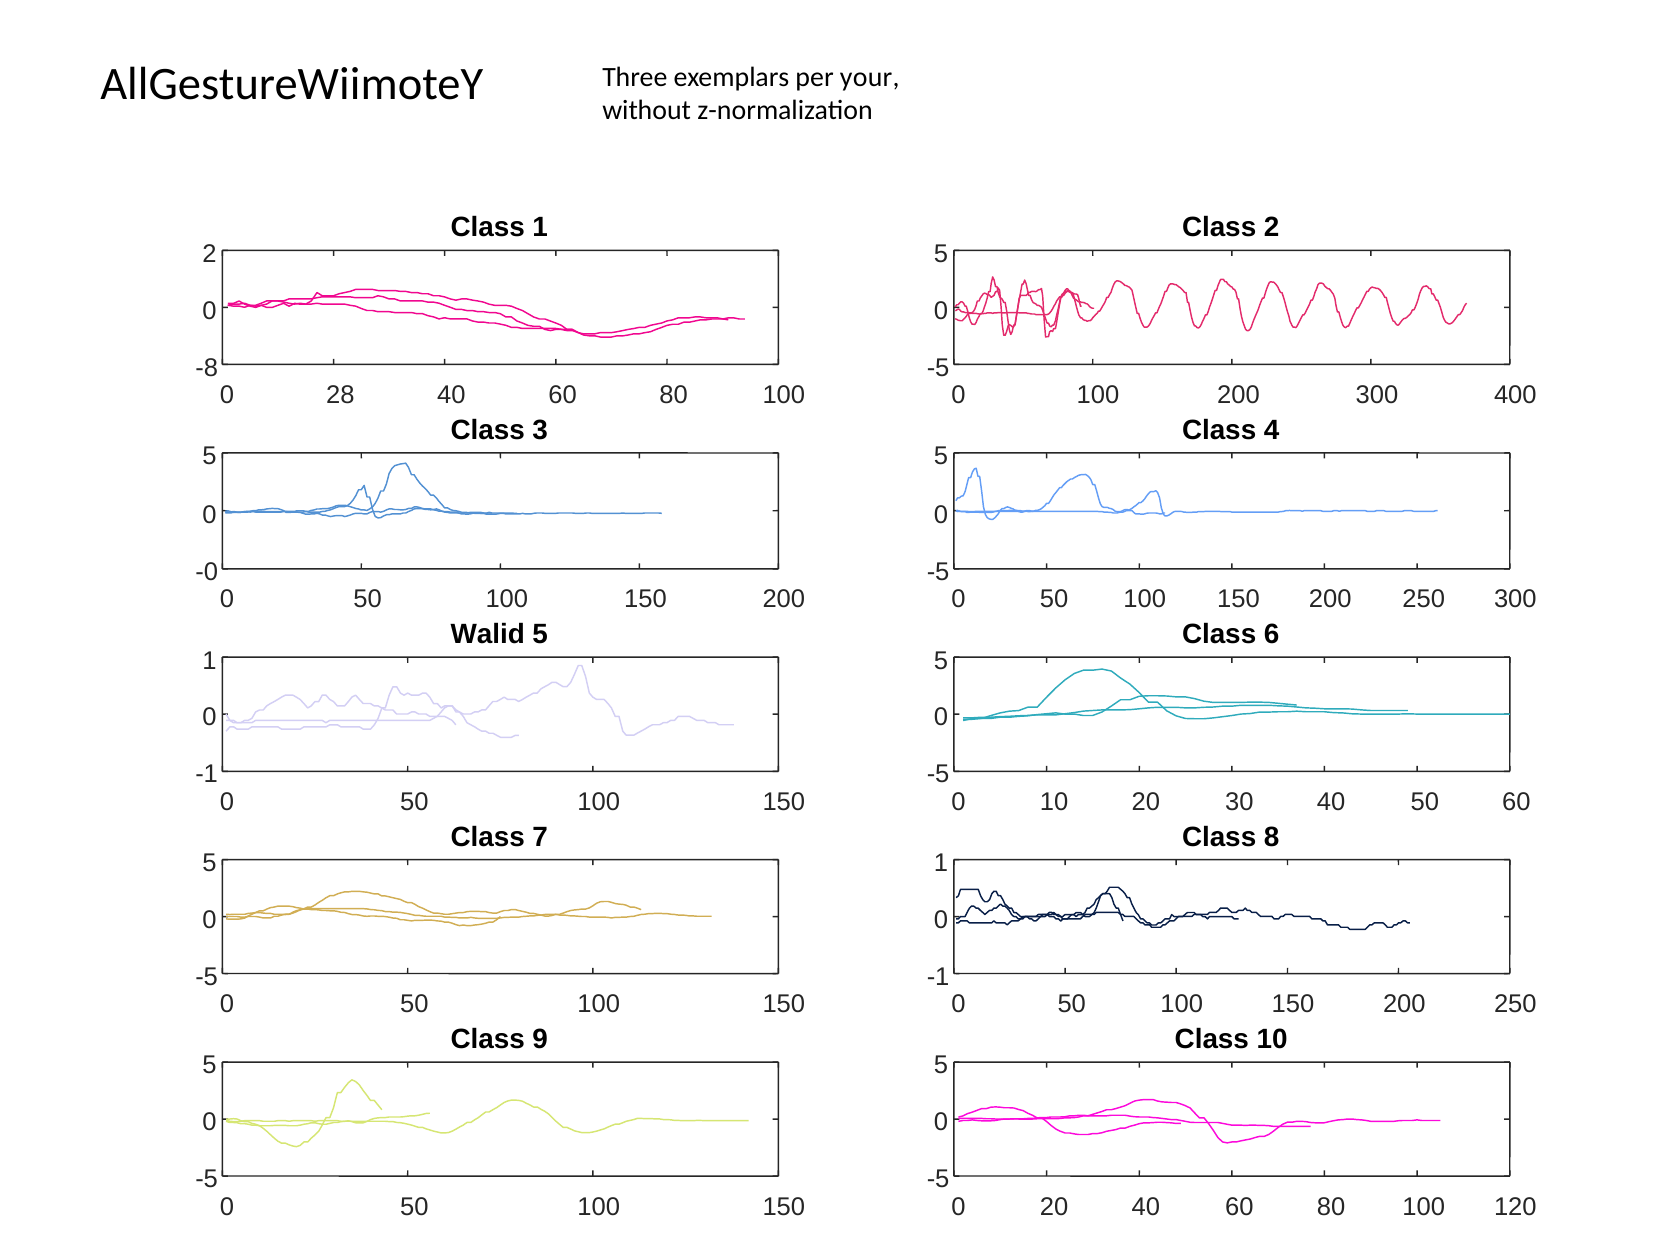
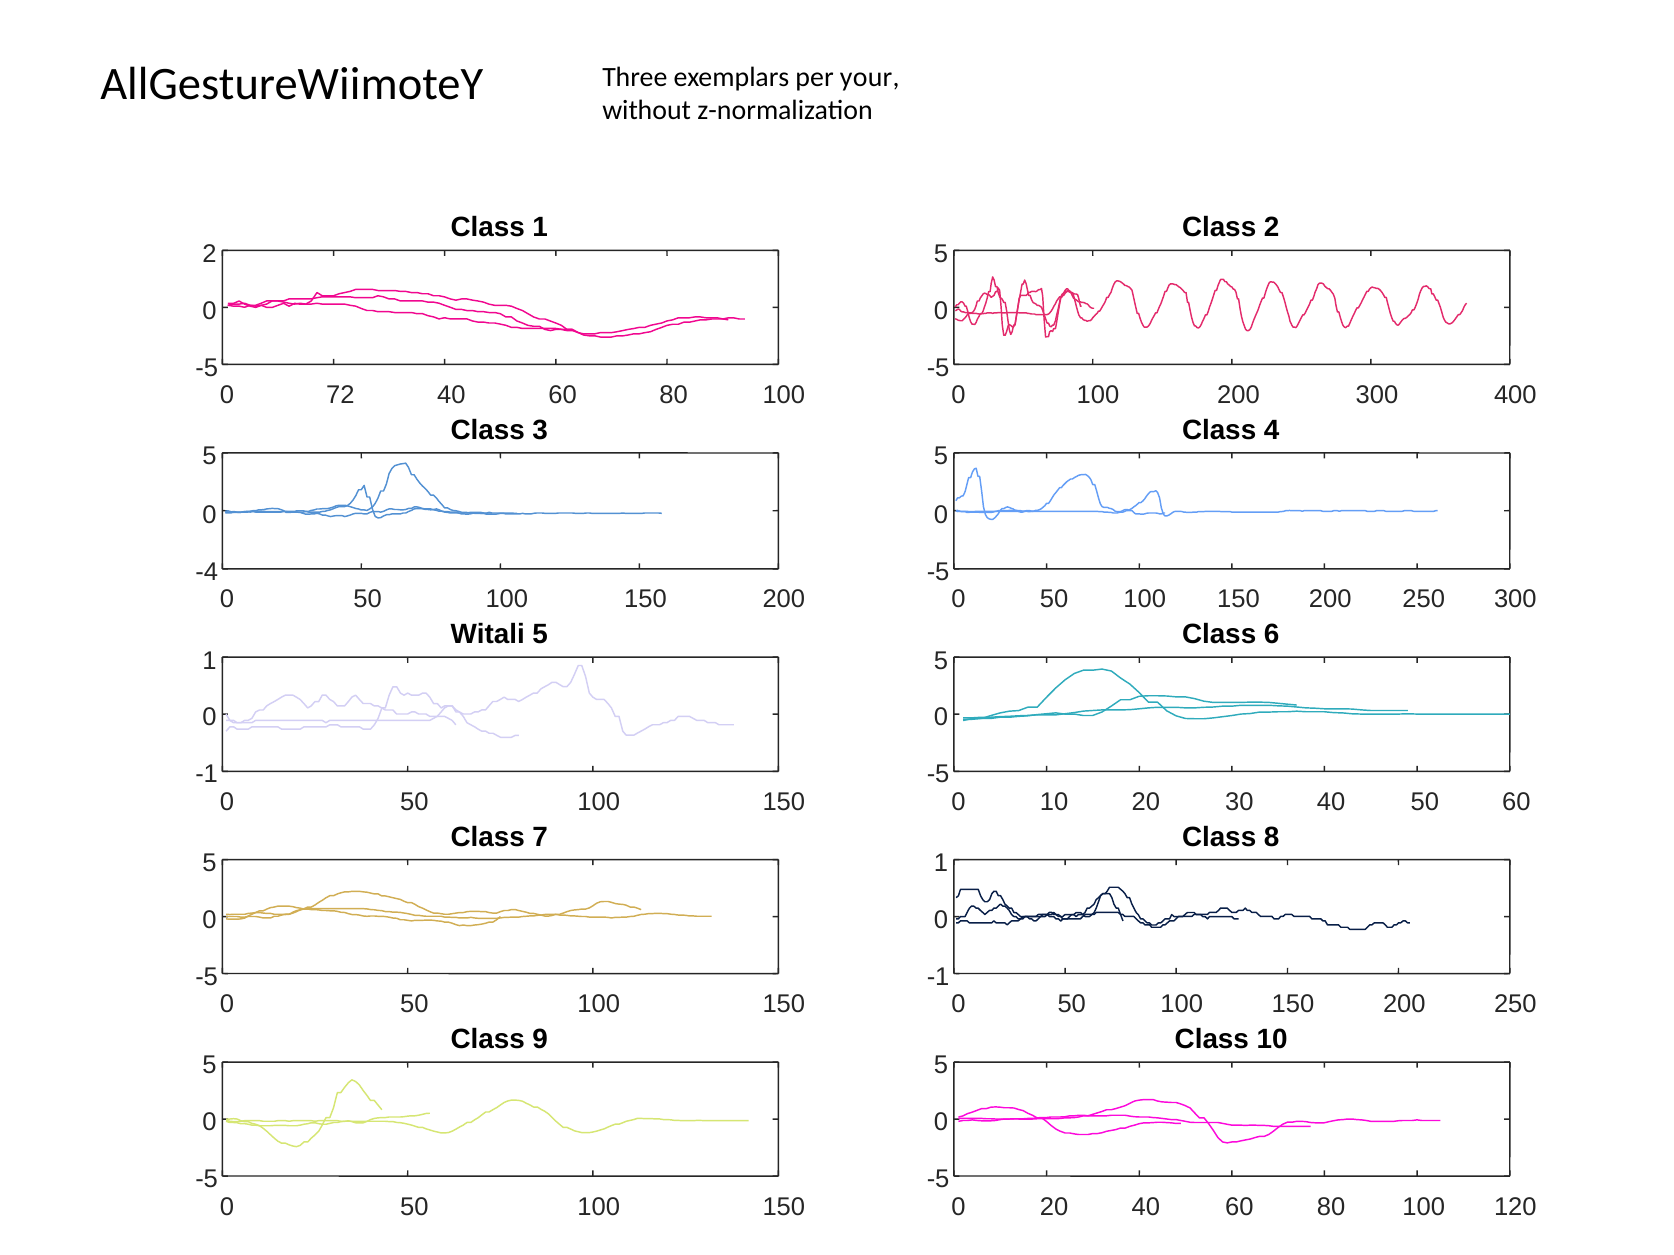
-8 at (207, 368): -8 -> -5
28: 28 -> 72
-0: -0 -> -4
Walid: Walid -> Witali
